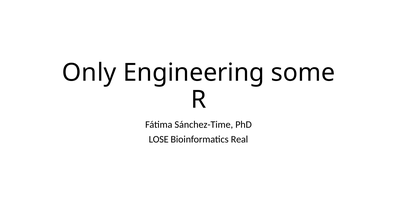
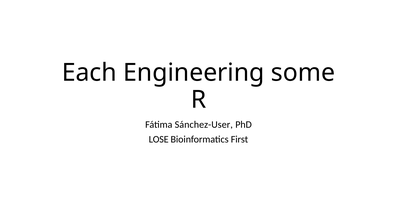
Only: Only -> Each
Sánchez-Time: Sánchez-Time -> Sánchez-User
Real: Real -> First
